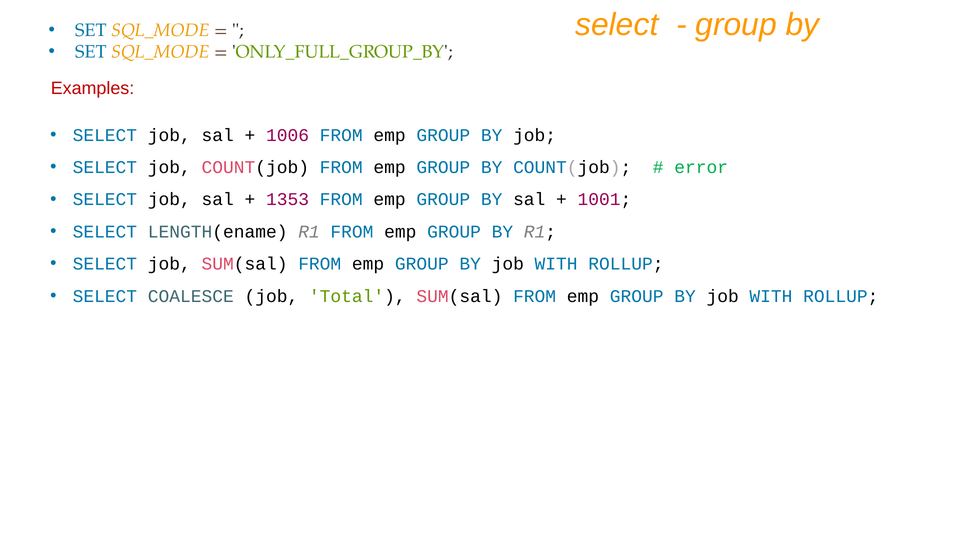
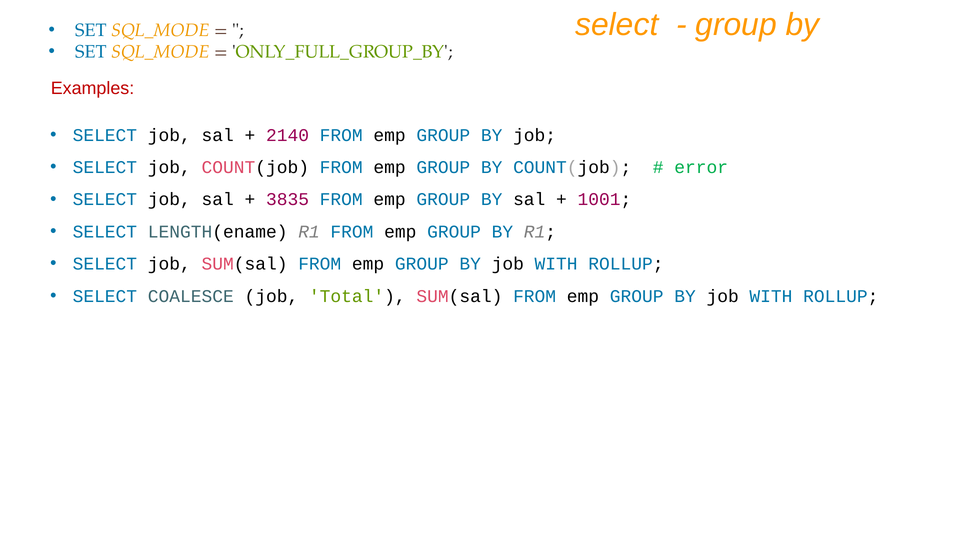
1006: 1006 -> 2140
1353: 1353 -> 3835
